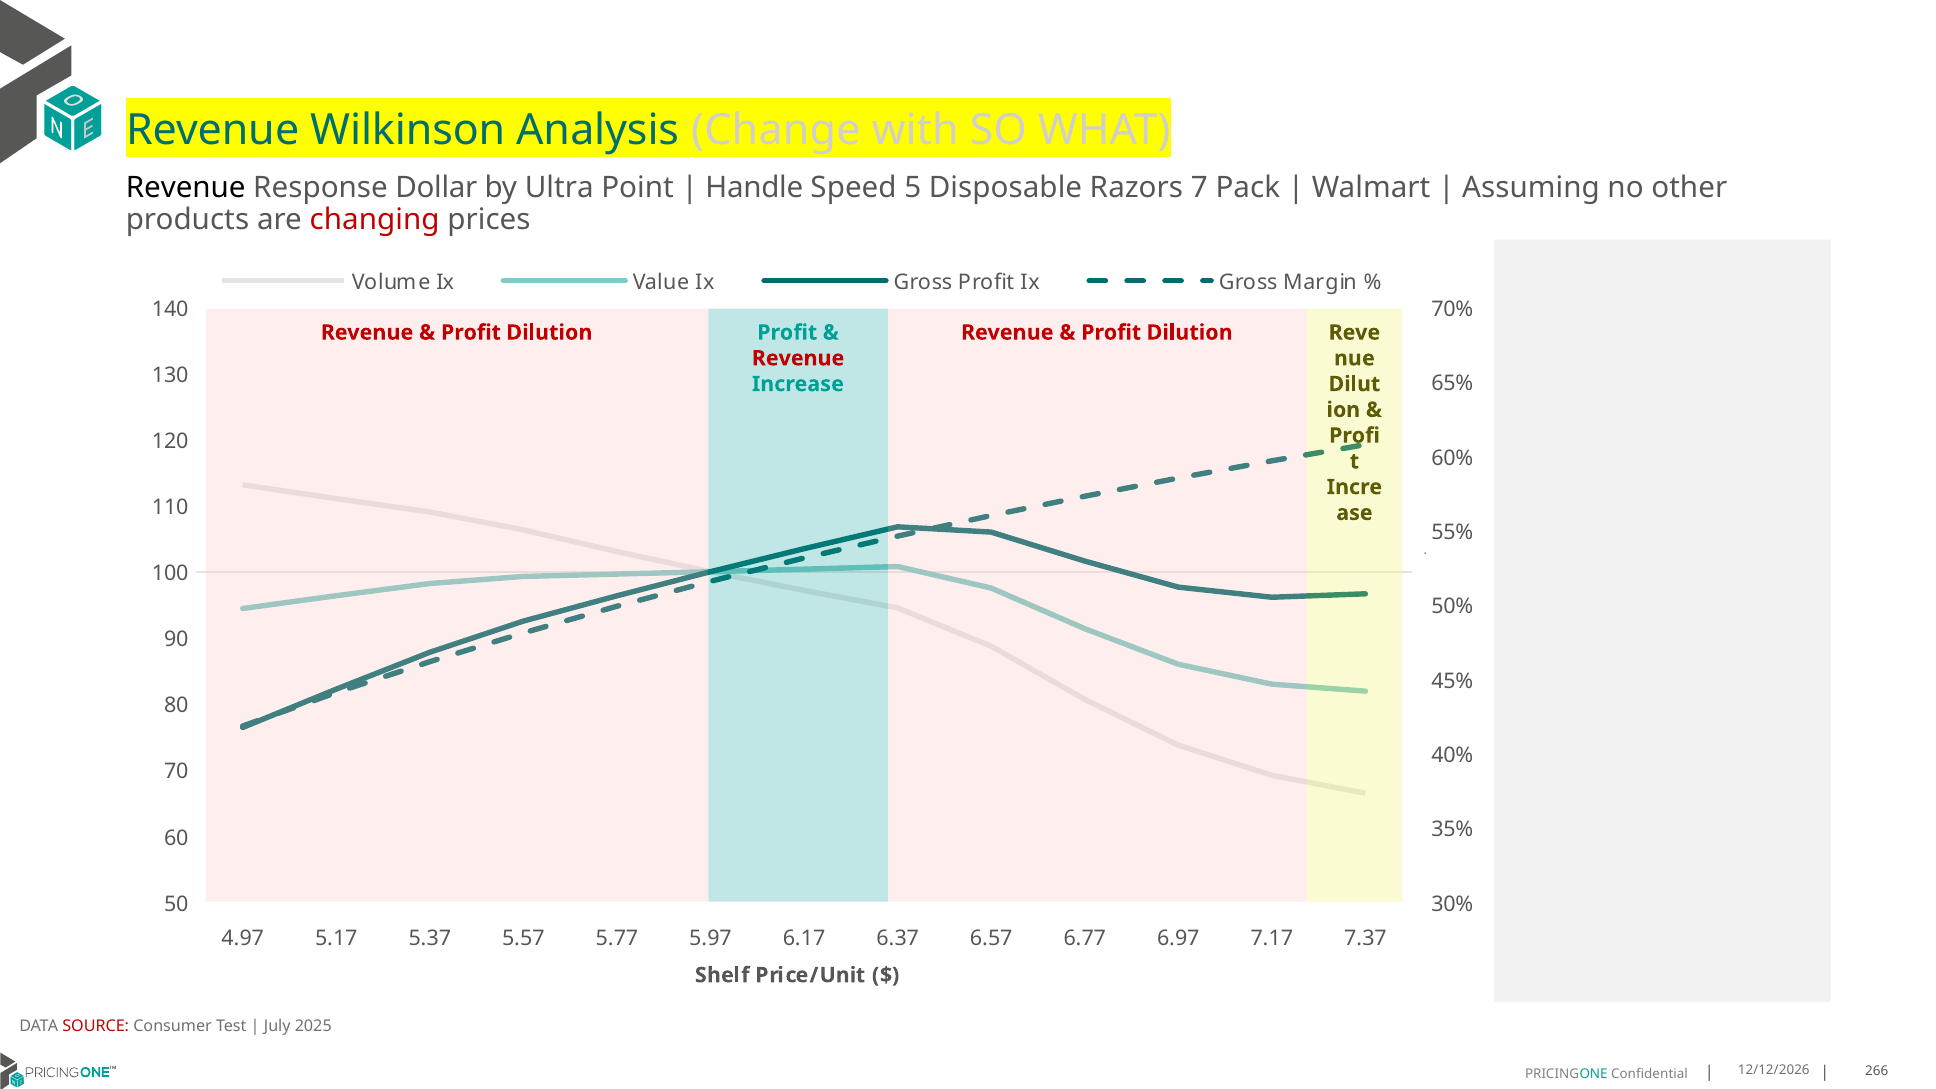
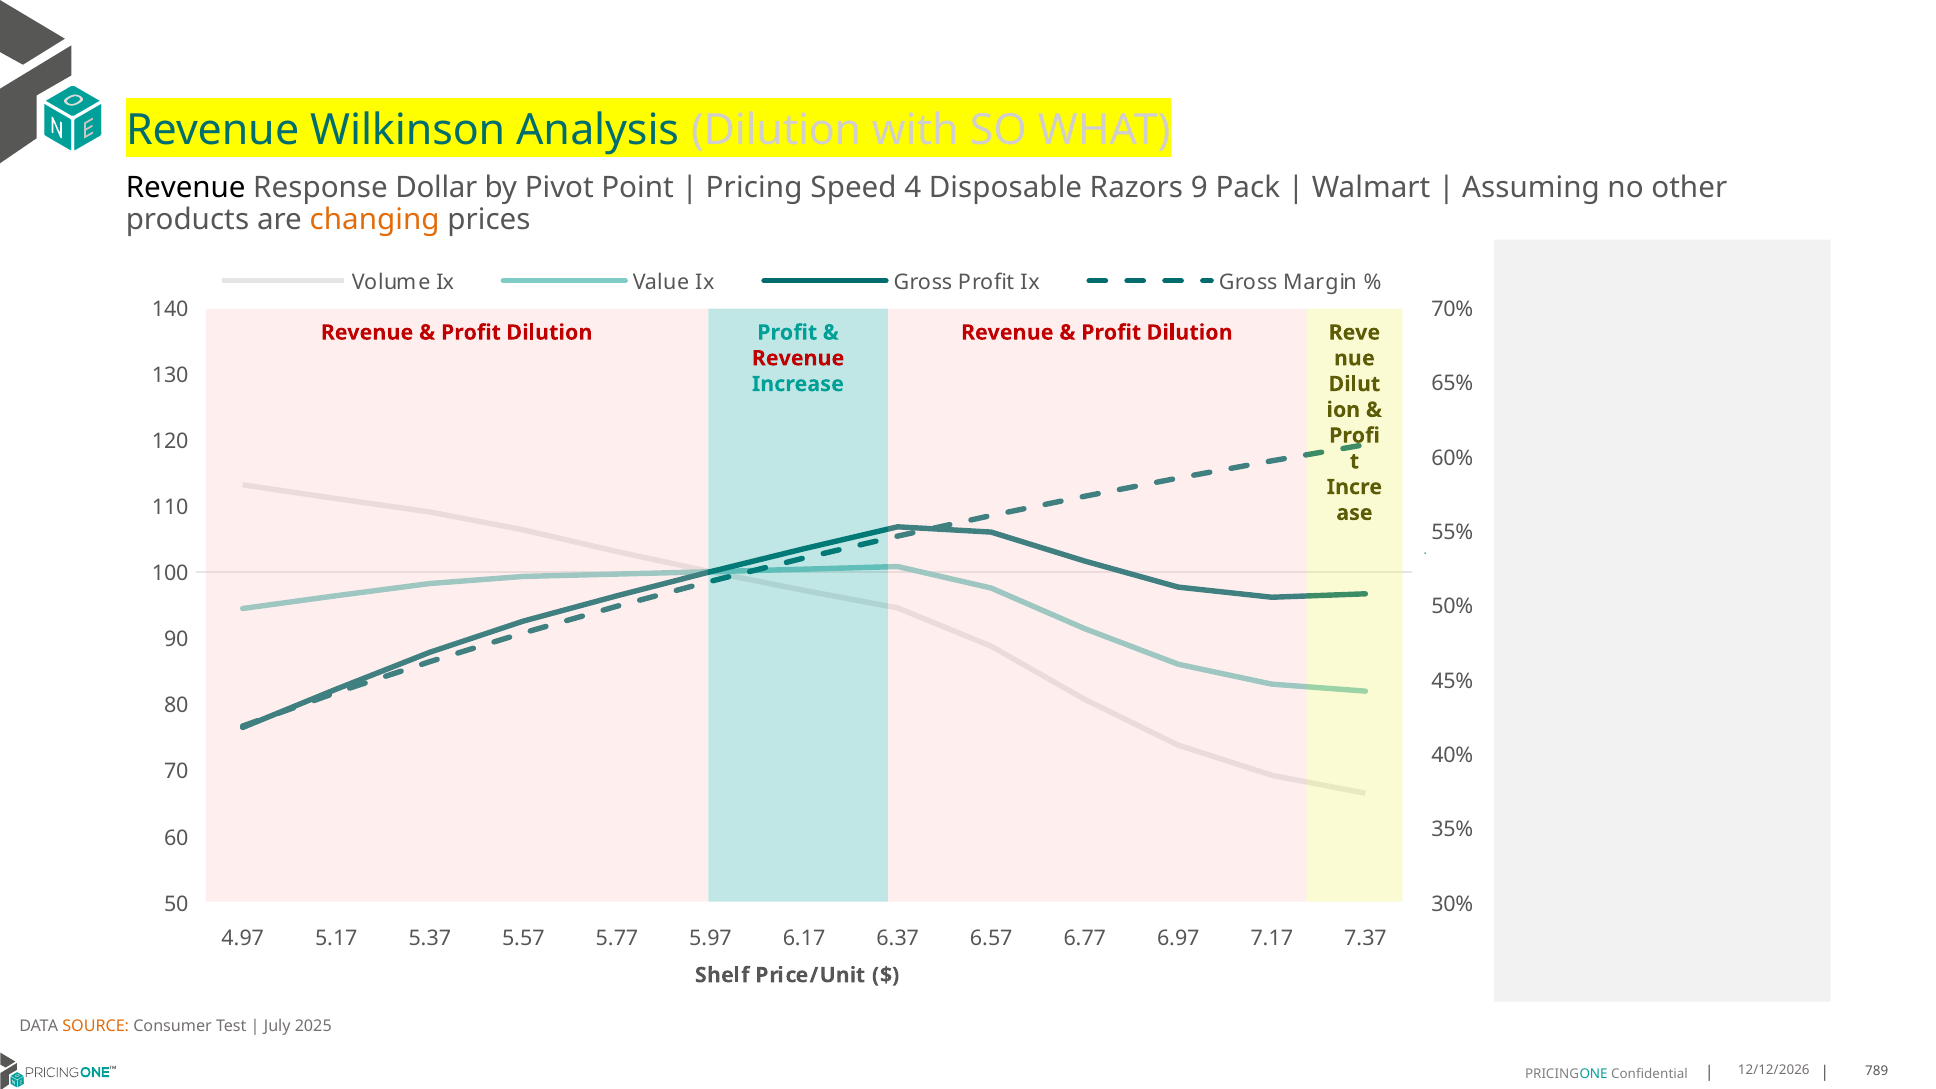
Analysis Change: Change -> Dilution
Ultra: Ultra -> Pivot
Handle: Handle -> Pricing
5: 5 -> 4
7: 7 -> 9
changing colour: red -> orange
SOURCE colour: red -> orange
266: 266 -> 789
